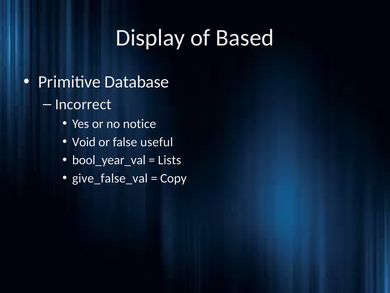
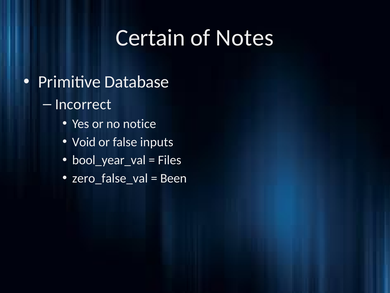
Display: Display -> Certain
Based: Based -> Notes
useful: useful -> inputs
Lists: Lists -> Files
give_false_val: give_false_val -> zero_false_val
Copy: Copy -> Been
